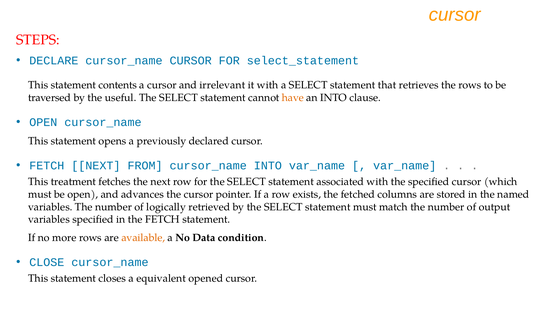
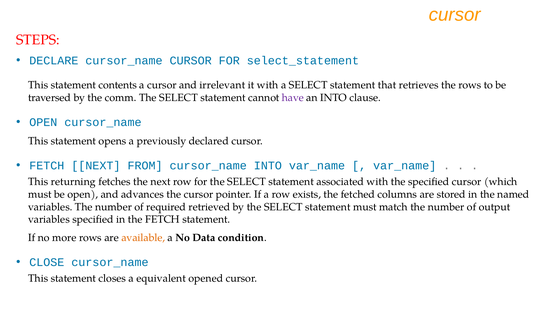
useful: useful -> comm
have colour: orange -> purple
treatment: treatment -> returning
logically: logically -> required
